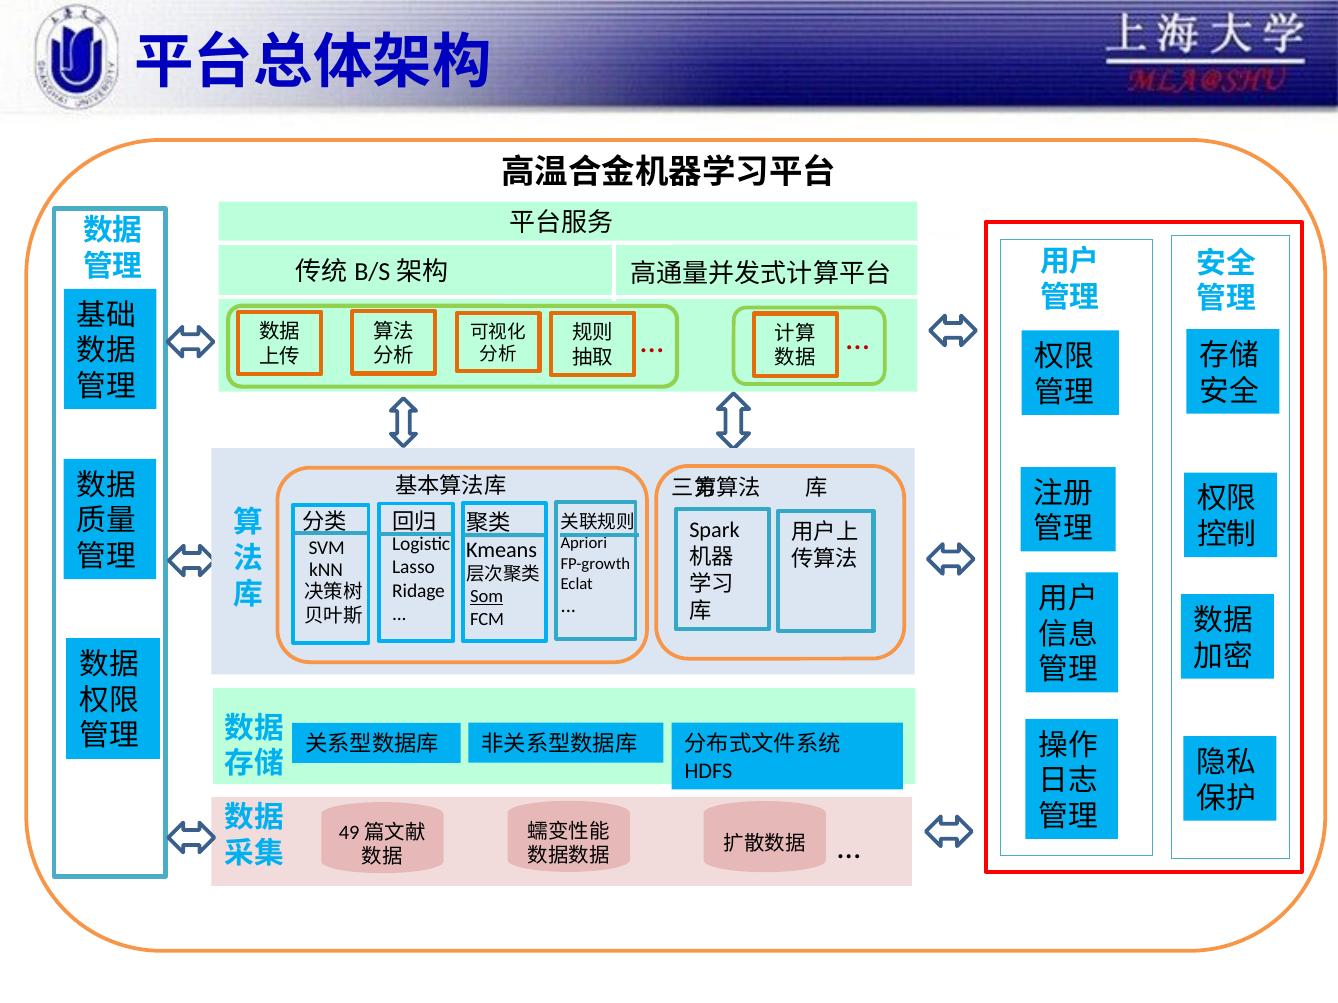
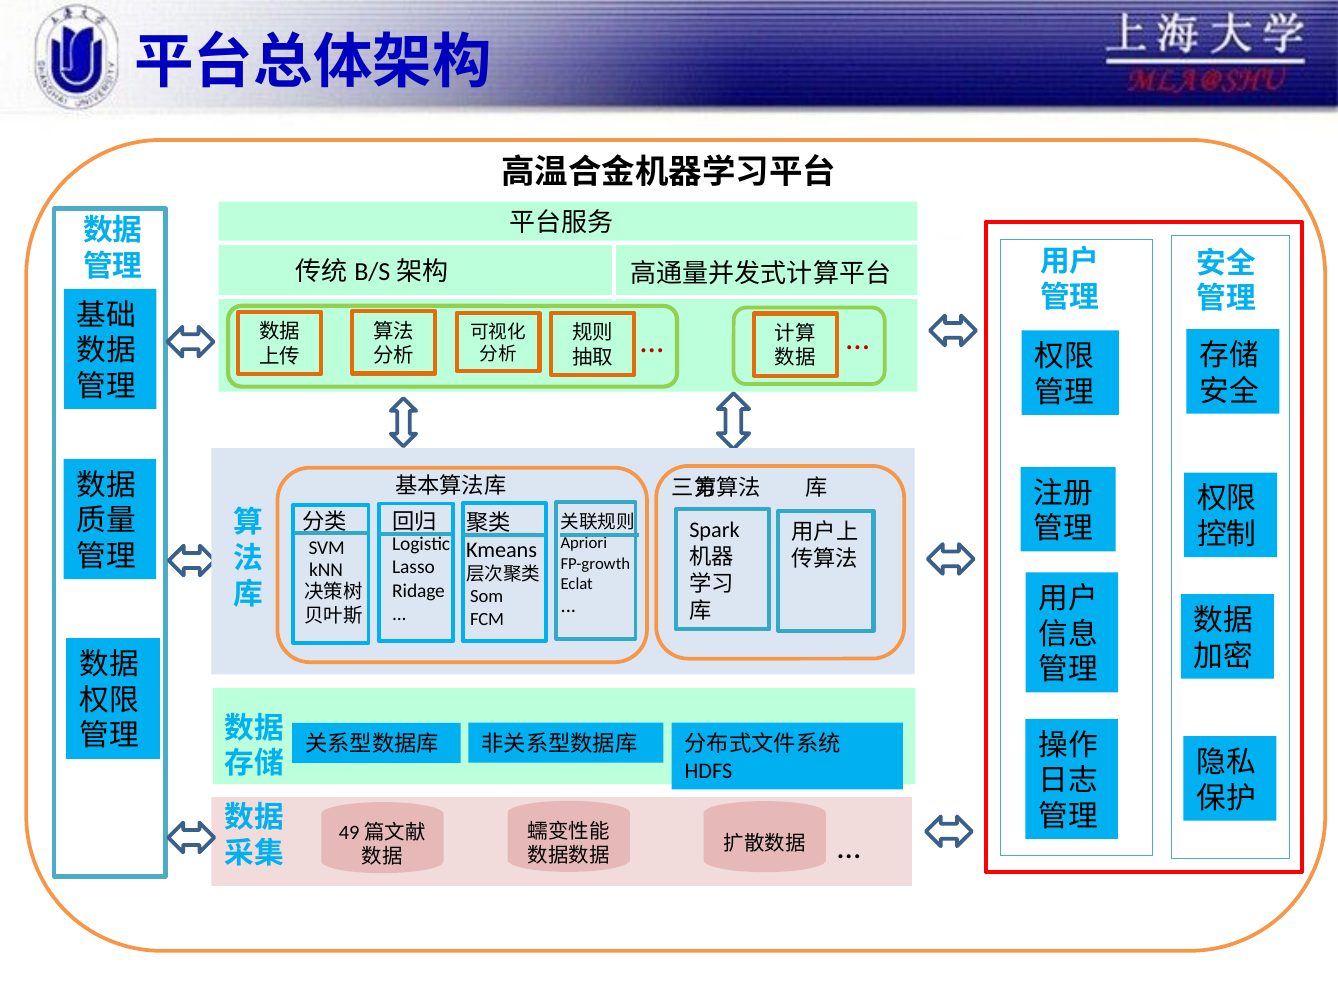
Som underline: present -> none
